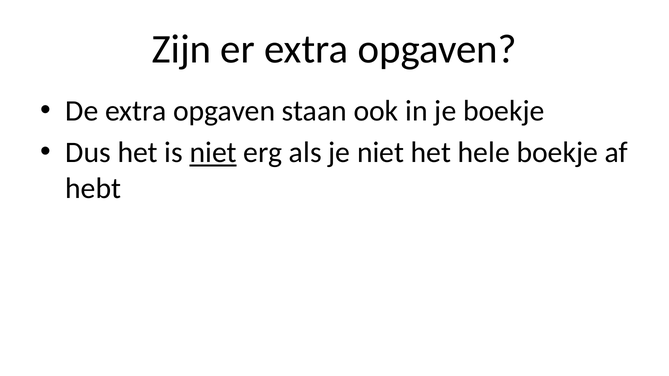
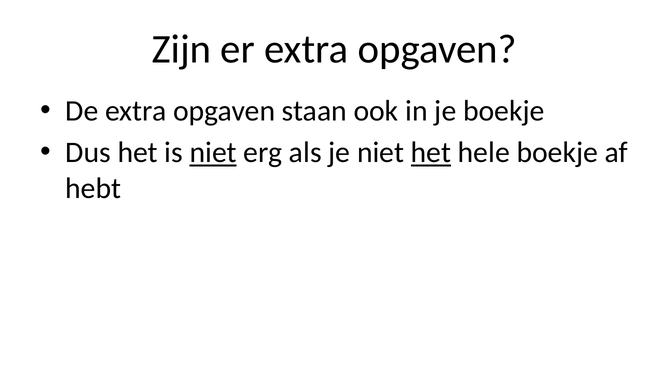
het at (431, 153) underline: none -> present
